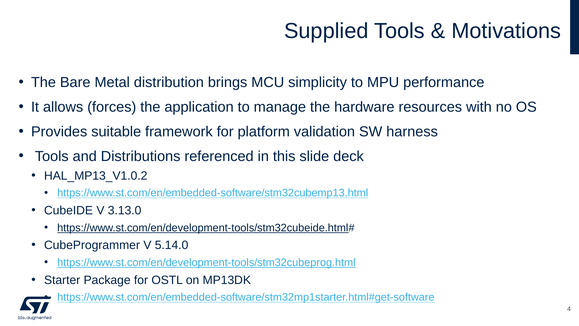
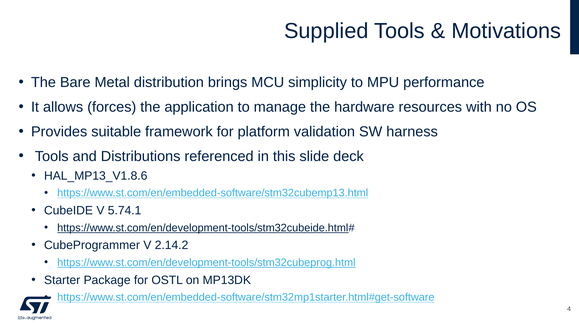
HAL_MP13_V1.0.2: HAL_MP13_V1.0.2 -> HAL_MP13_V1.8.6
3.13.0: 3.13.0 -> 5.74.1
5.14.0: 5.14.0 -> 2.14.2
